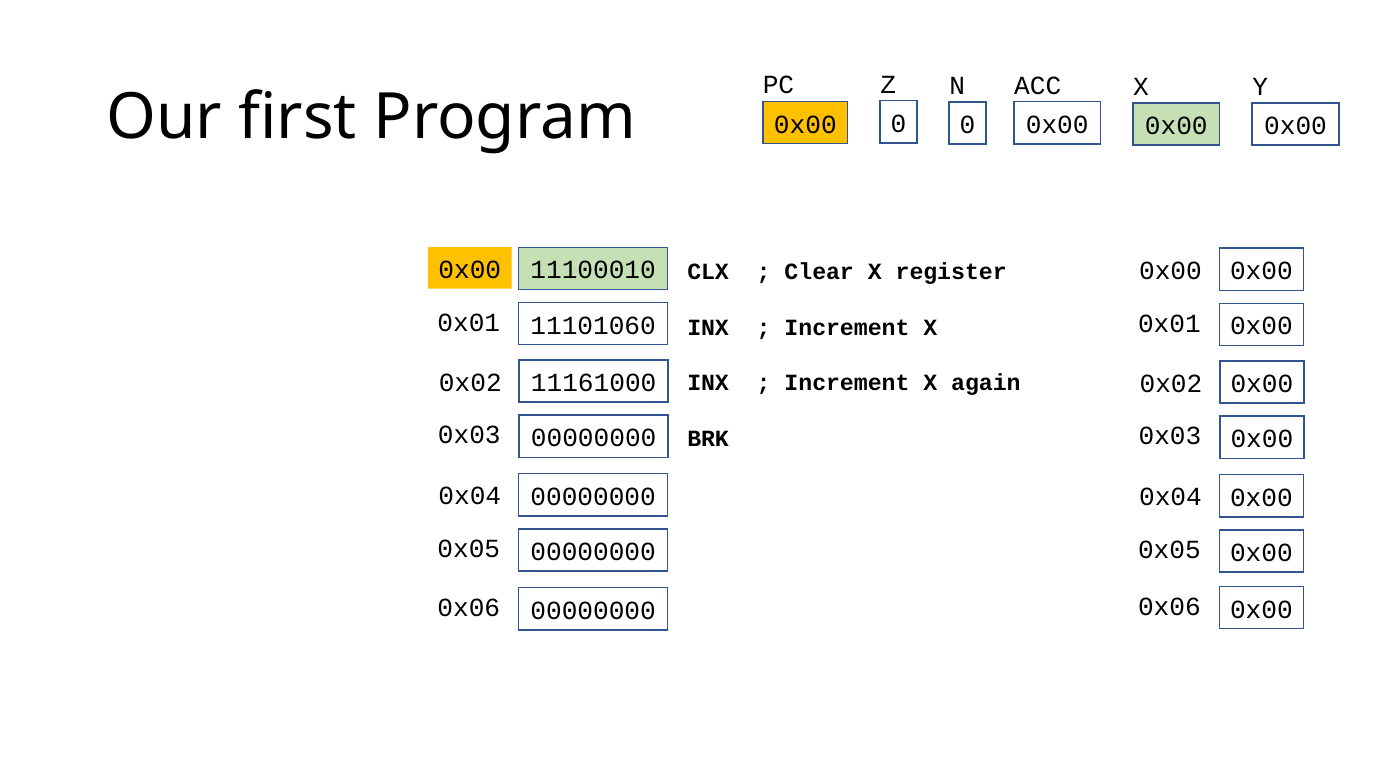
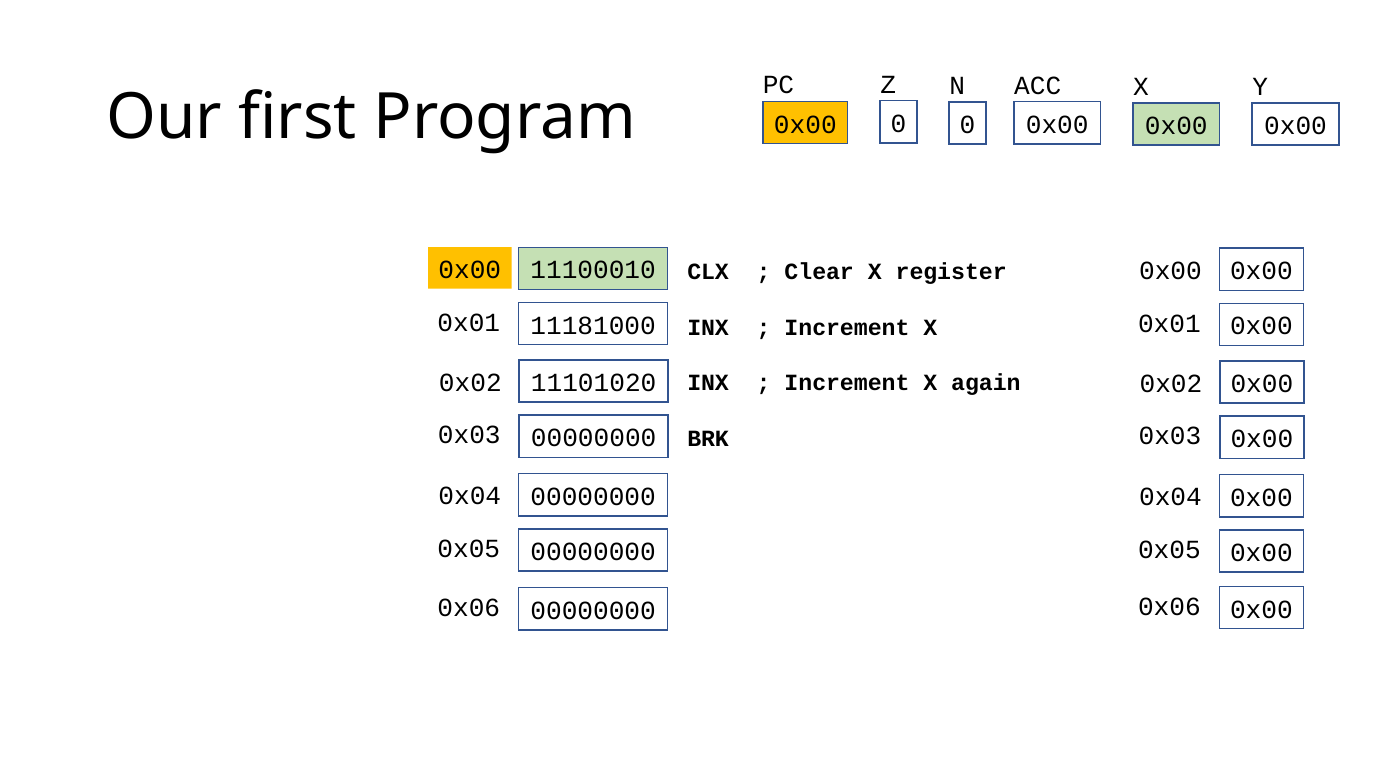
11101060: 11101060 -> 11181000
11161000: 11161000 -> 11101020
